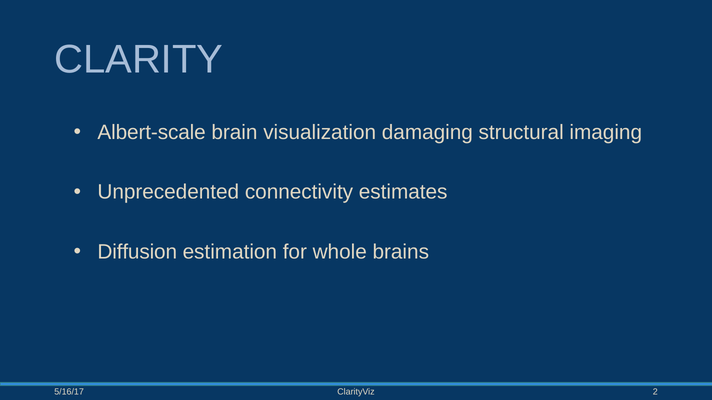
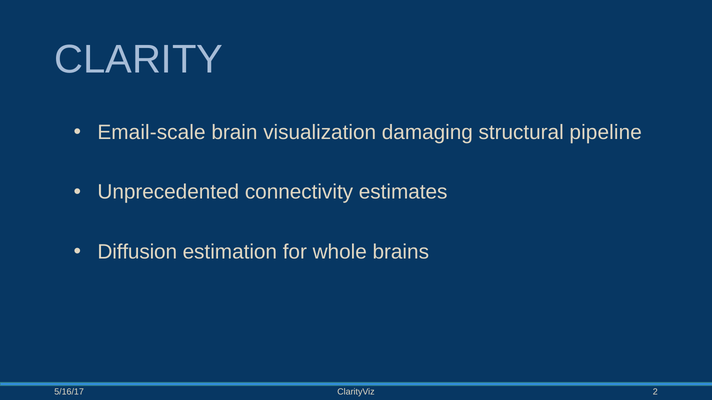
Albert-scale: Albert-scale -> Email-scale
imaging: imaging -> pipeline
